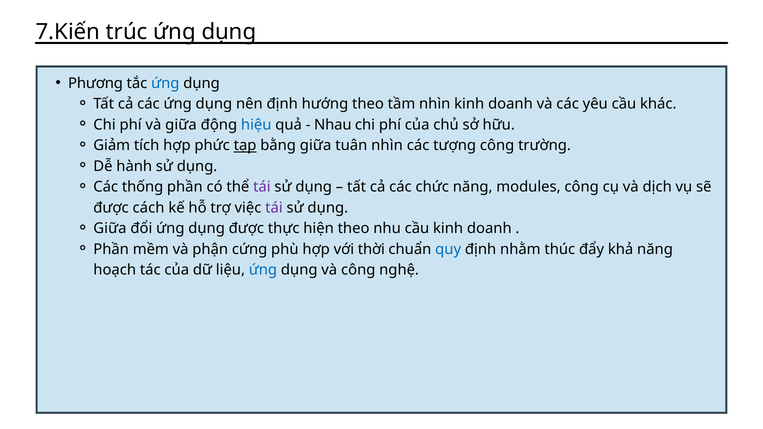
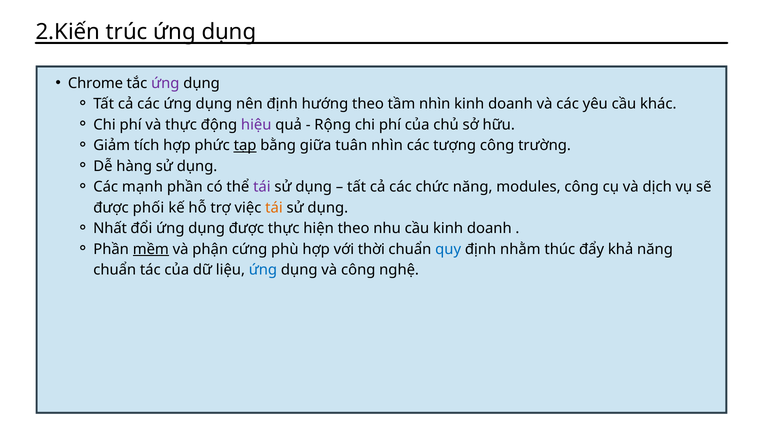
7.Kiến: 7.Kiến -> 2.Kiến
Phương: Phương -> Chrome
ứng at (165, 83) colour: blue -> purple
và giữa: giữa -> thực
hiệu colour: blue -> purple
Nhau: Nhau -> Rộng
hành: hành -> hàng
thống: thống -> mạnh
cách: cách -> phối
tái at (274, 208) colour: purple -> orange
Giữa at (110, 229): Giữa -> Nhất
mềm underline: none -> present
hoạch at (115, 270): hoạch -> chuẩn
